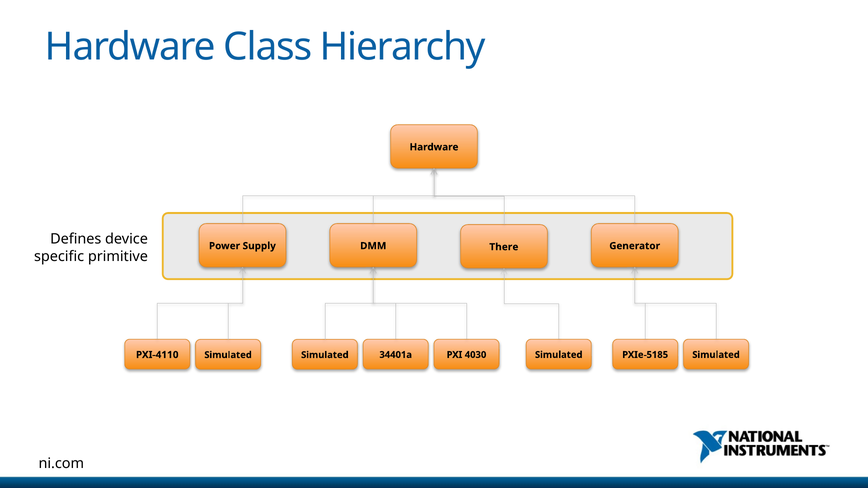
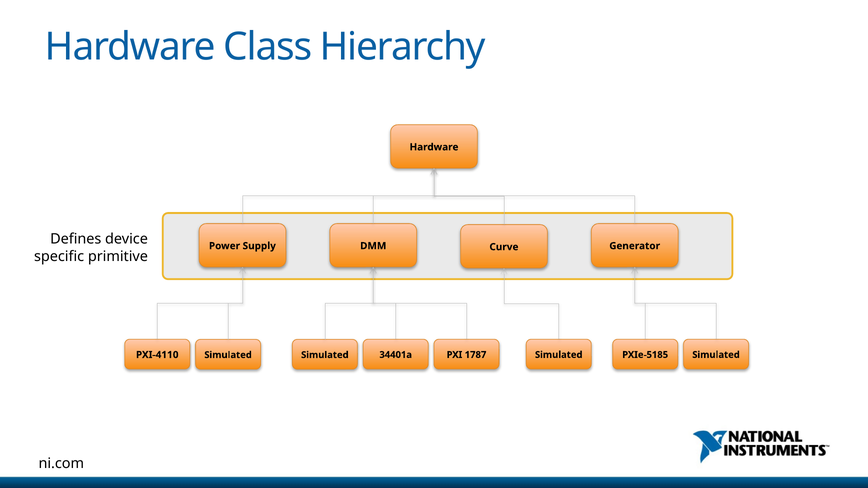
There: There -> Curve
4030: 4030 -> 1787
